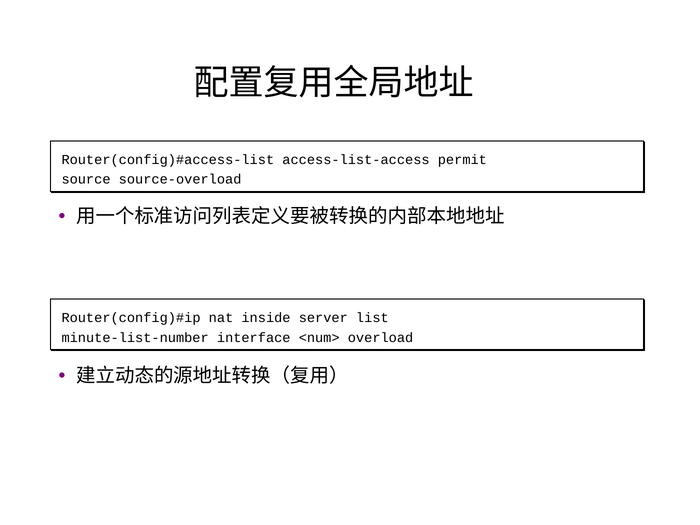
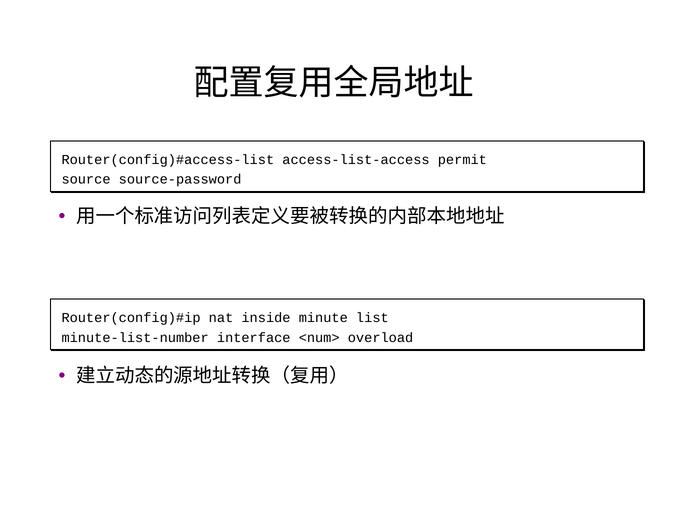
source-overload: source-overload -> source-password
server: server -> minute
